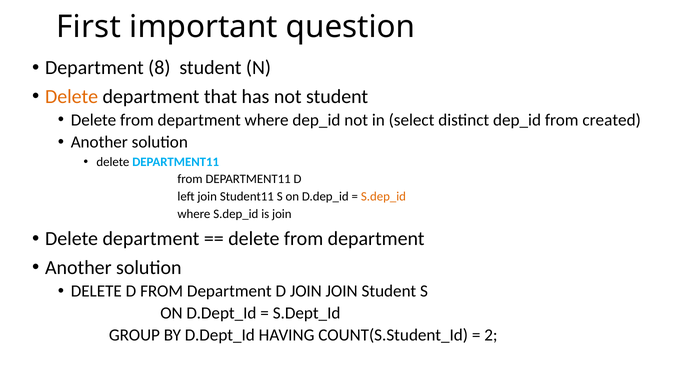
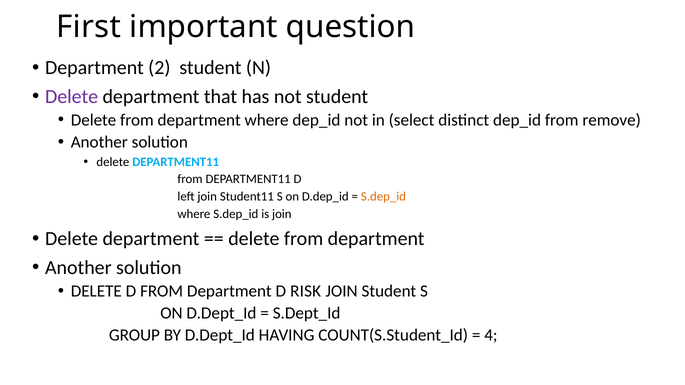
8: 8 -> 2
Delete at (72, 96) colour: orange -> purple
created: created -> remove
D JOIN: JOIN -> RISK
2: 2 -> 4
